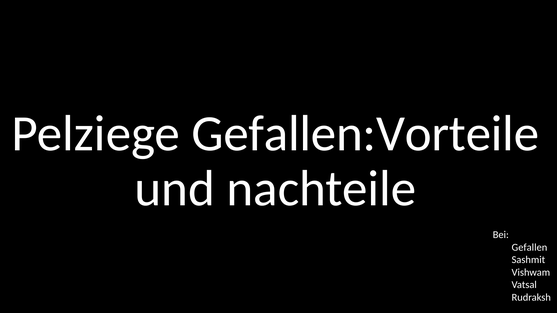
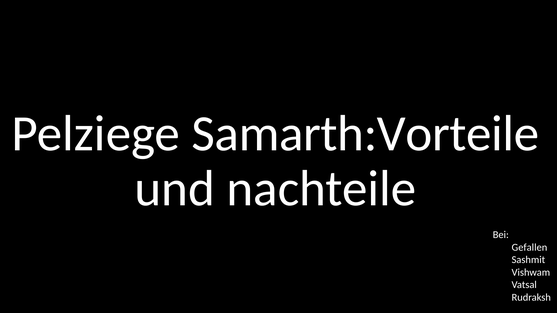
Gefallen:Vorteile: Gefallen:Vorteile -> Samarth:Vorteile
